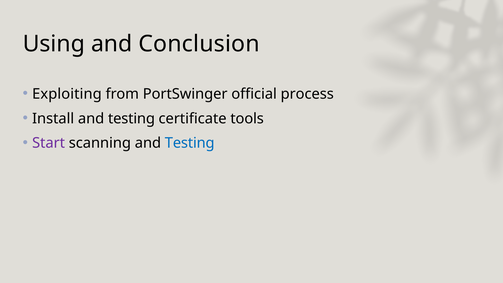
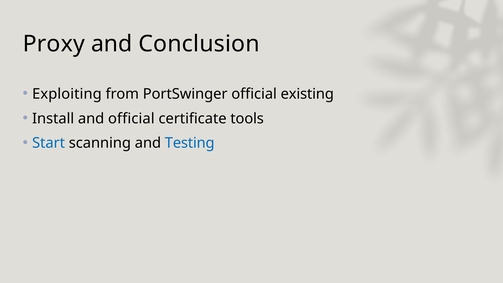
Using: Using -> Proxy
process: process -> existing
Install and testing: testing -> official
Start colour: purple -> blue
